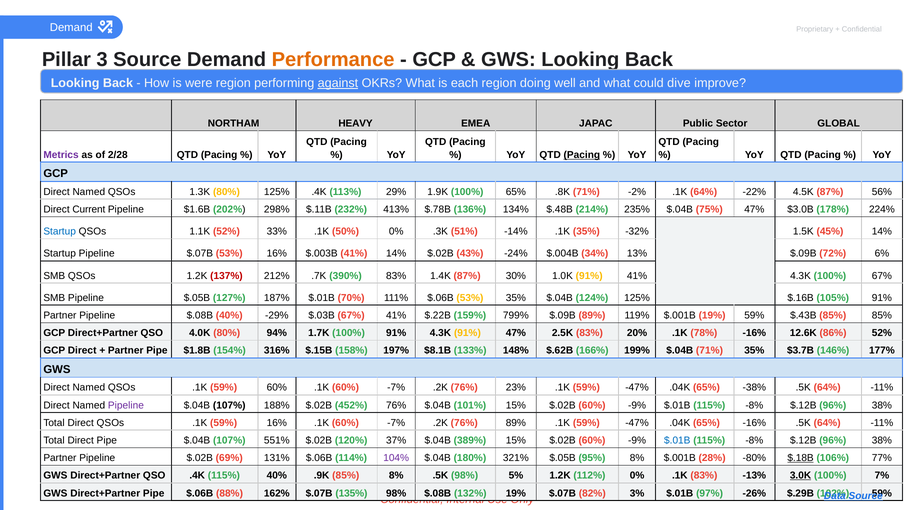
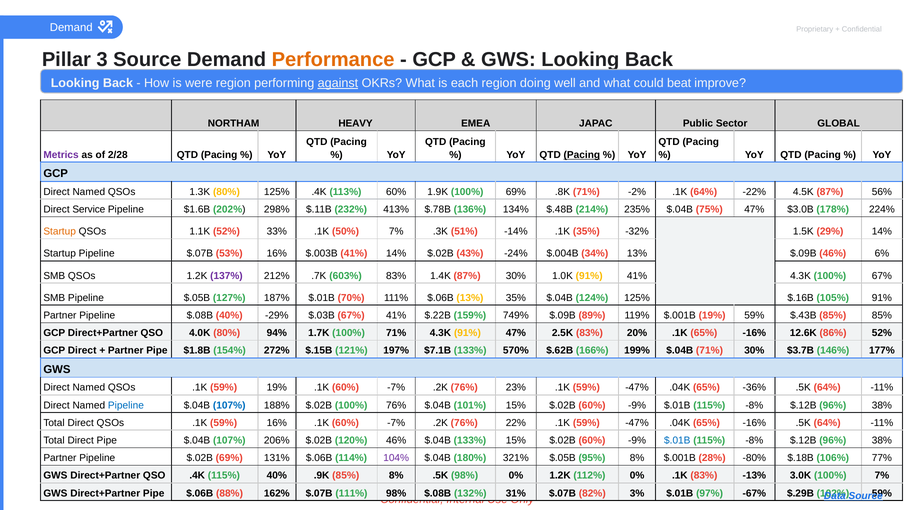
dive: dive -> beat
113% 29%: 29% -> 60%
100% 65%: 65% -> 69%
Current: Current -> Service
Startup at (60, 232) colour: blue -> orange
50% 0%: 0% -> 7%
45%: 45% -> 29%
$.09B 72%: 72% -> 46%
137% colour: red -> purple
390%: 390% -> 603%
$.06B 53%: 53% -> 13%
799%: 799% -> 749%
100% 91%: 91% -> 71%
.1K 78%: 78% -> 65%
316%: 316% -> 272%
158%: 158% -> 121%
$8.1B: $8.1B -> $7.1B
148%: 148% -> 570%
71% 35%: 35% -> 30%
59% 60%: 60% -> 19%
-38%: -38% -> -36%
Pipeline at (126, 405) colour: purple -> blue
107% at (229, 405) colour: black -> blue
$.02B 452%: 452% -> 100%
76% 89%: 89% -> 22%
551%: 551% -> 206%
120% 37%: 37% -> 46%
$.04B 389%: 389% -> 133%
$.18B underline: present -> none
98% 5%: 5% -> 0%
3.0K underline: present -> none
$.07B 135%: 135% -> 111%
19% at (516, 493): 19% -> 31%
-26%: -26% -> -67%
